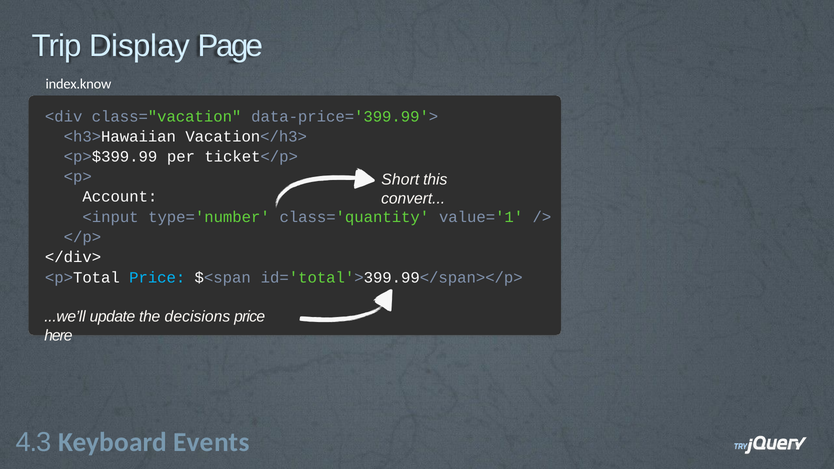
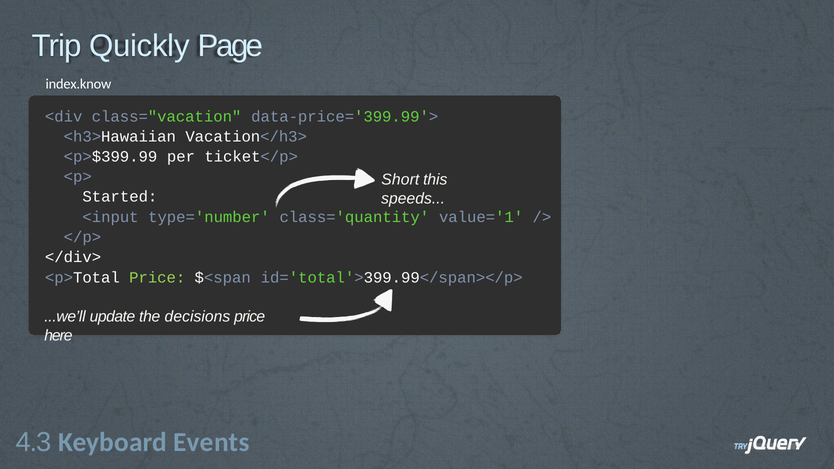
Display: Display -> Quickly
Account: Account -> Started
convert: convert -> speeds
Price at (157, 278) colour: light blue -> light green
